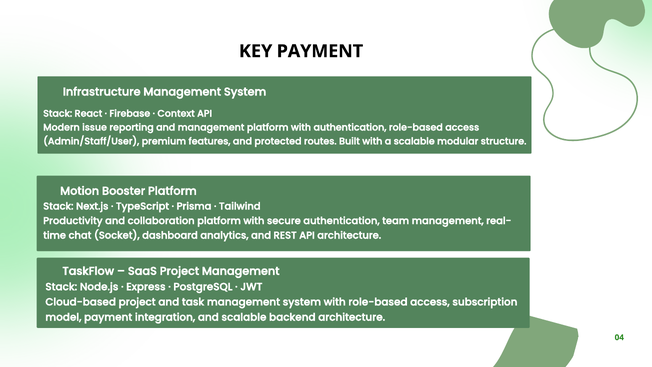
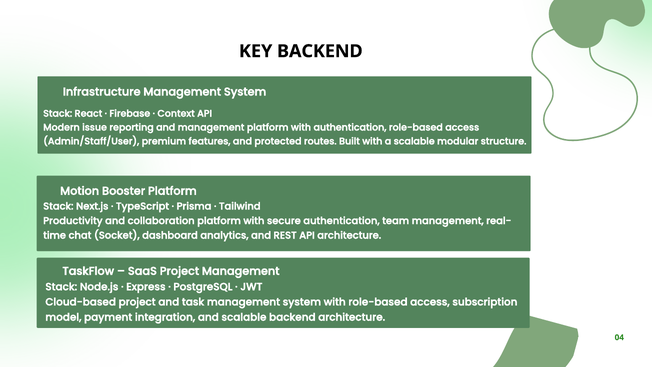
KEY PAYMENT: PAYMENT -> BACKEND
